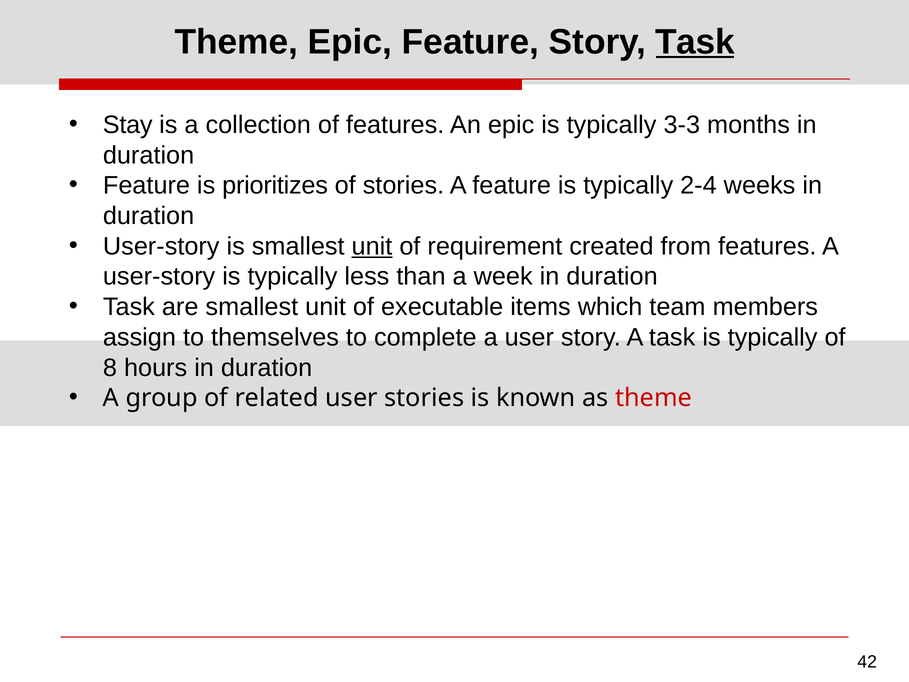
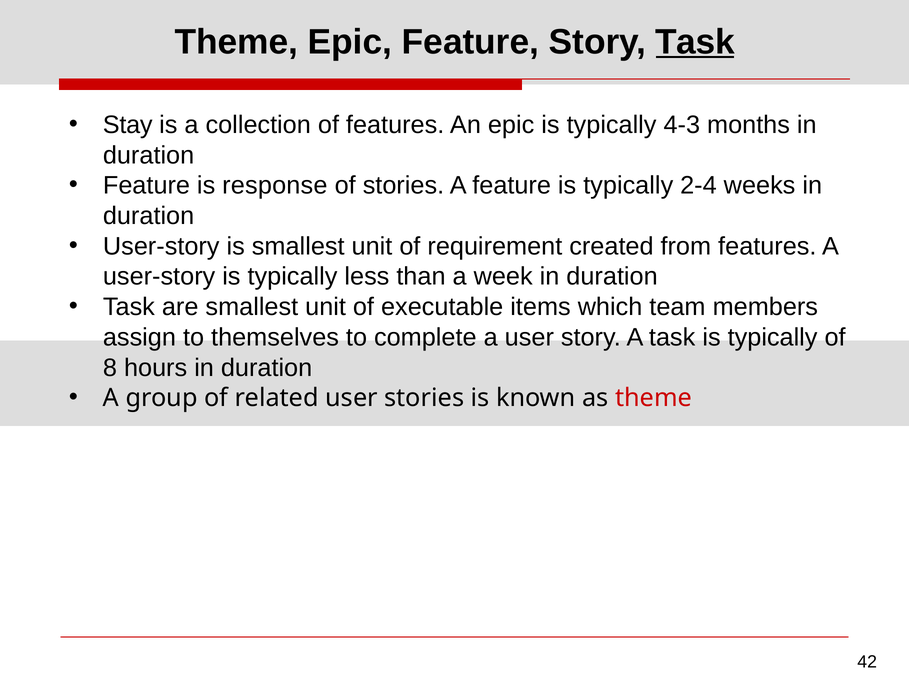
3-3: 3-3 -> 4-3
prioritizes: prioritizes -> response
unit at (372, 246) underline: present -> none
